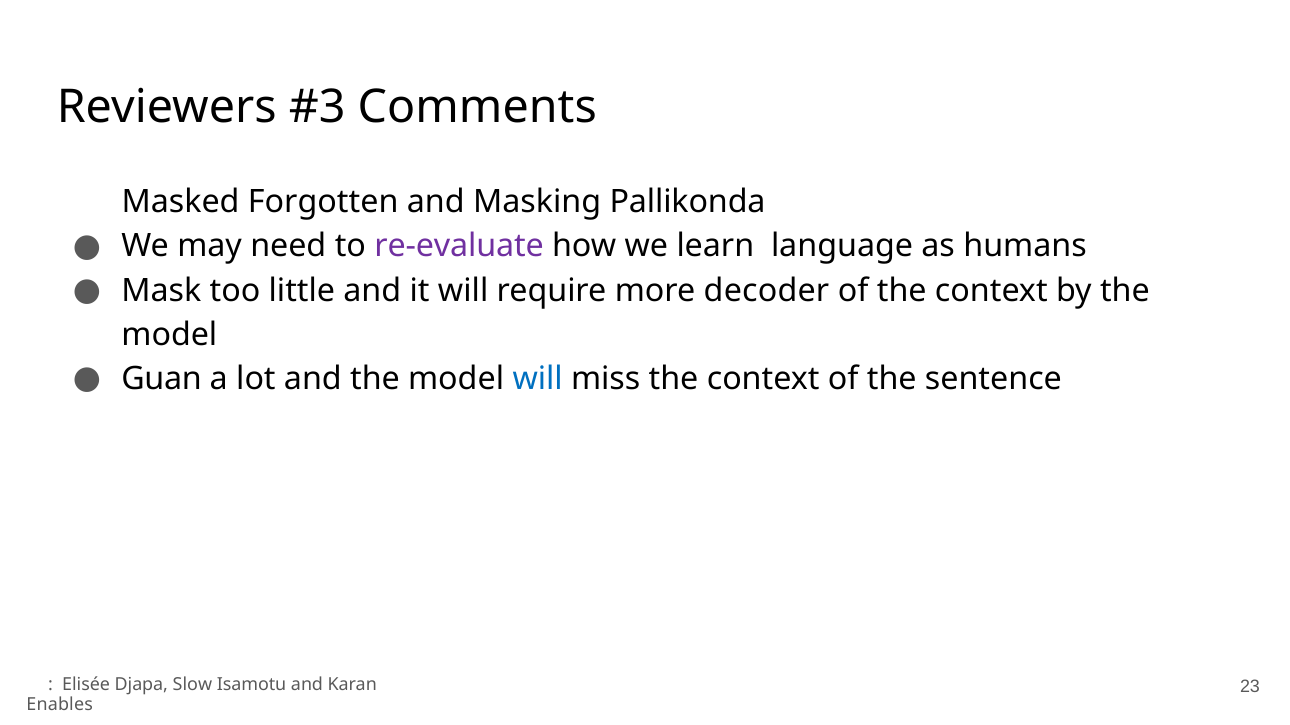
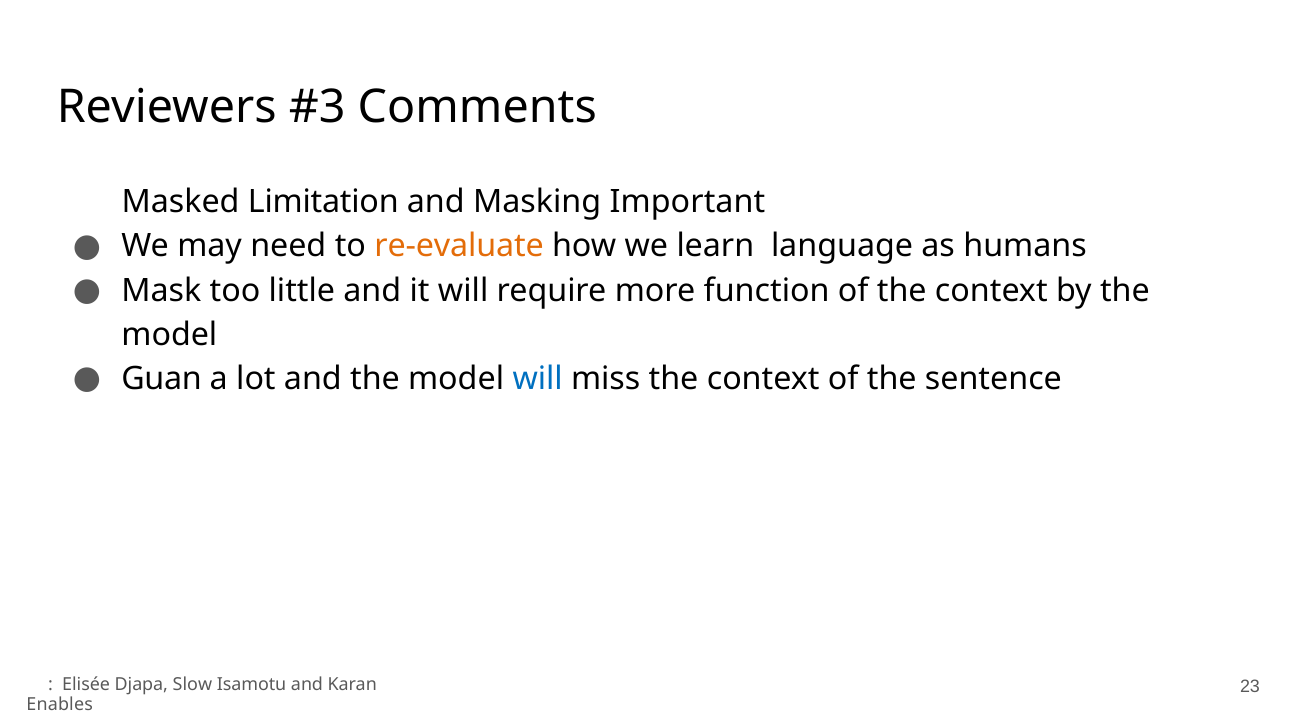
Forgotten: Forgotten -> Limitation
Pallikonda: Pallikonda -> Important
re-evaluate colour: purple -> orange
decoder: decoder -> function
